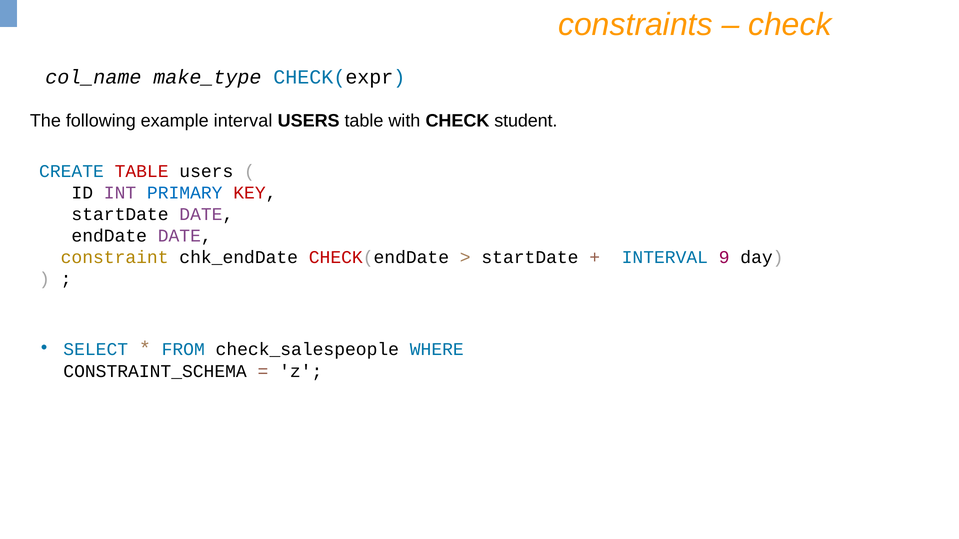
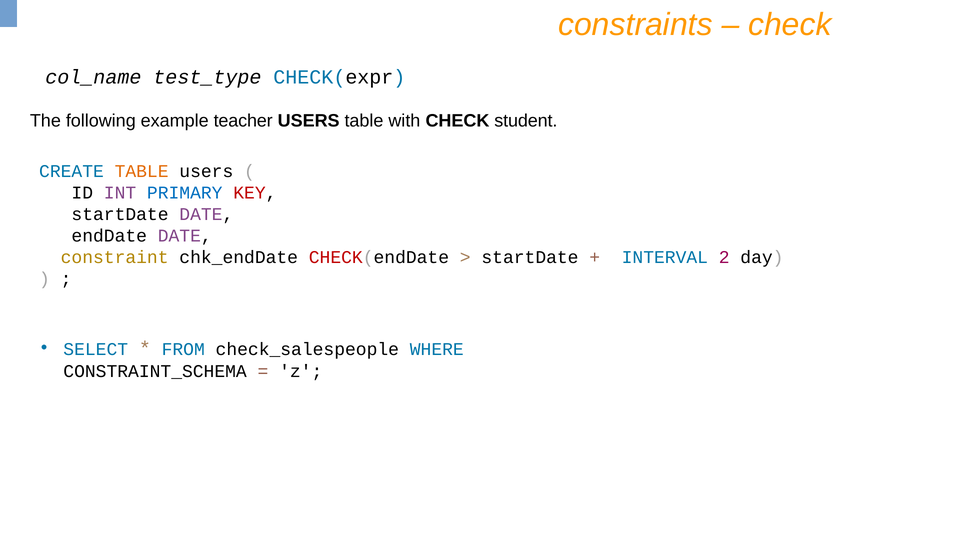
make_type: make_type -> test_type
example interval: interval -> teacher
TABLE at (142, 171) colour: red -> orange
9: 9 -> 2
